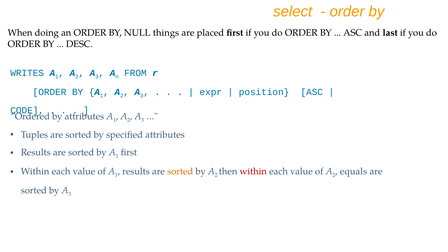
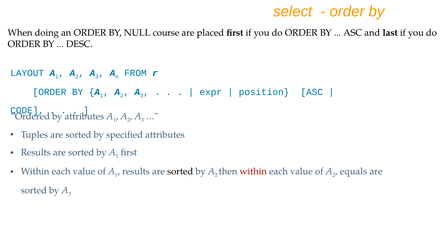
things: things -> course
WRITES: WRITES -> LAYOUT
sorted at (180, 171) colour: orange -> black
